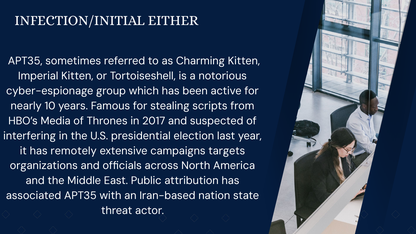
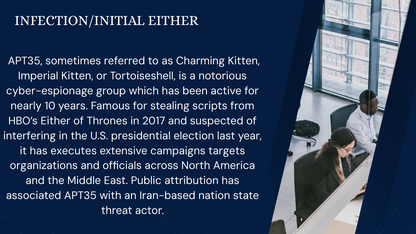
HBO’s Media: Media -> Either
remotely: remotely -> executes
